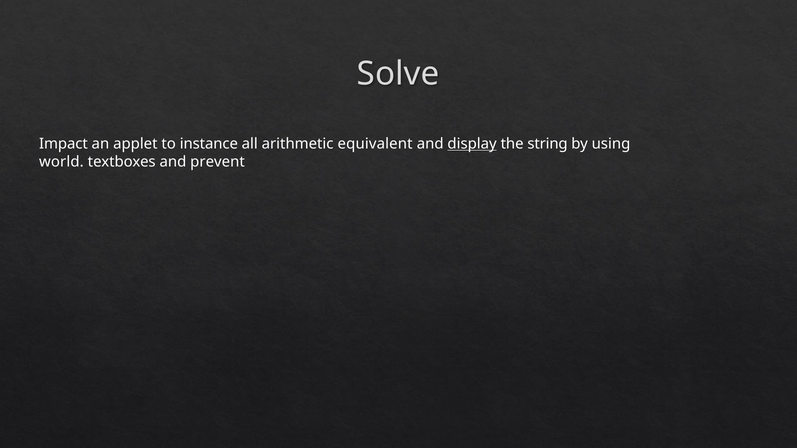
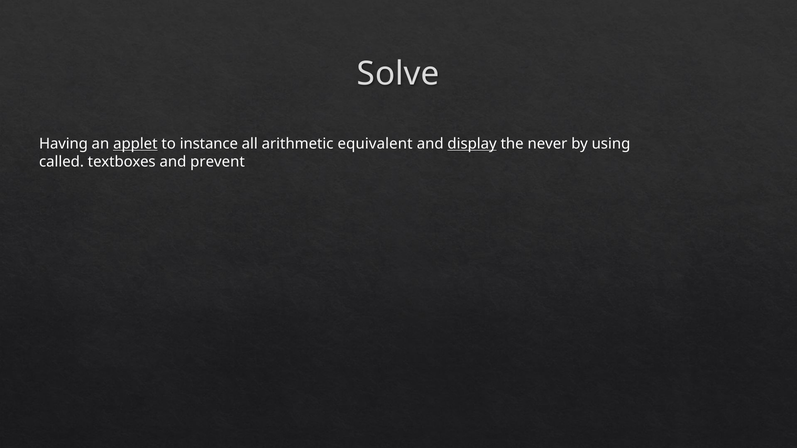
Impact: Impact -> Having
applet underline: none -> present
string: string -> never
world: world -> called
